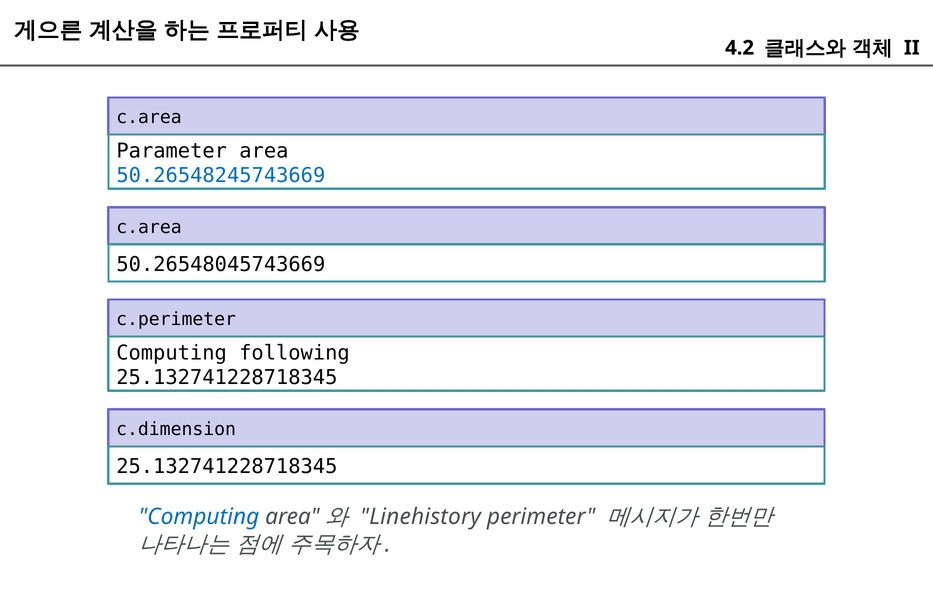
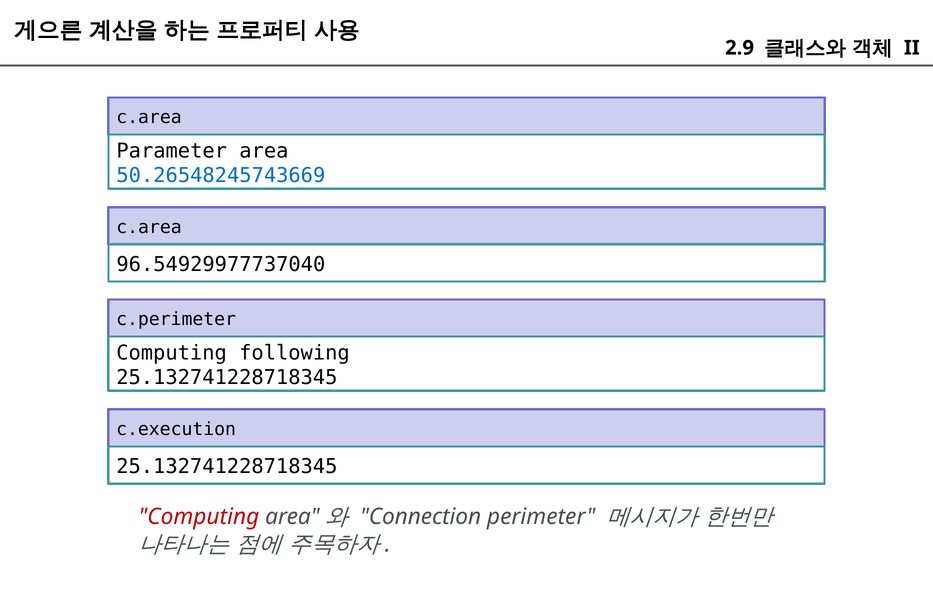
4.2: 4.2 -> 2.9
50.26548045743669: 50.26548045743669 -> 96.54929977737040
c.dimension: c.dimension -> c.execution
Computing at (199, 517) colour: blue -> red
Linehistory: Linehistory -> Connection
